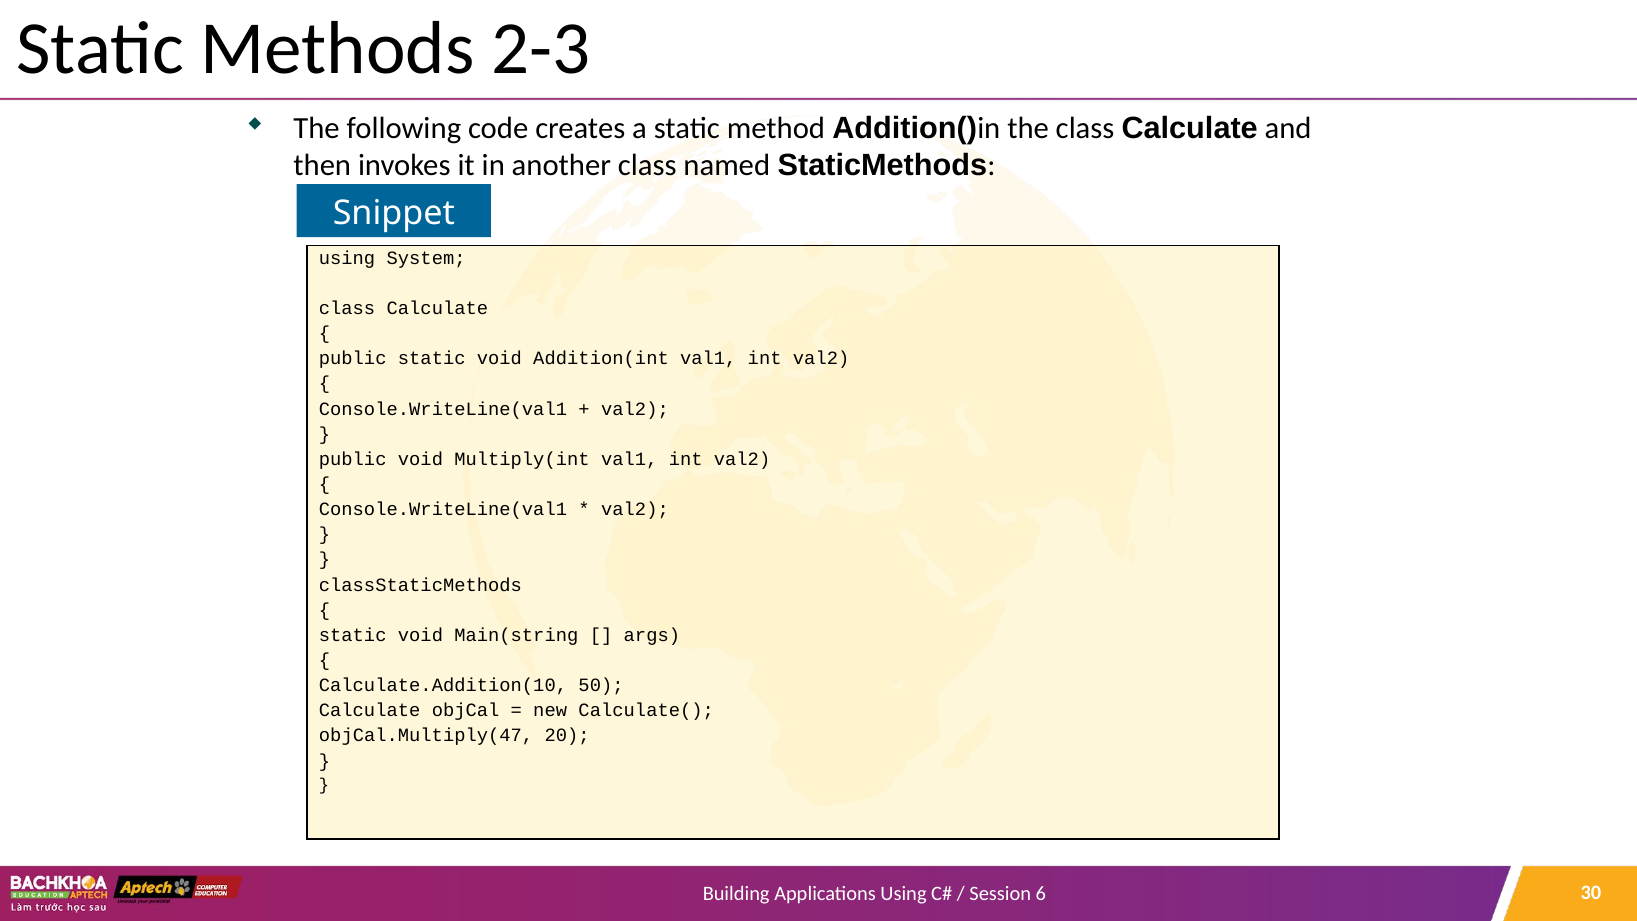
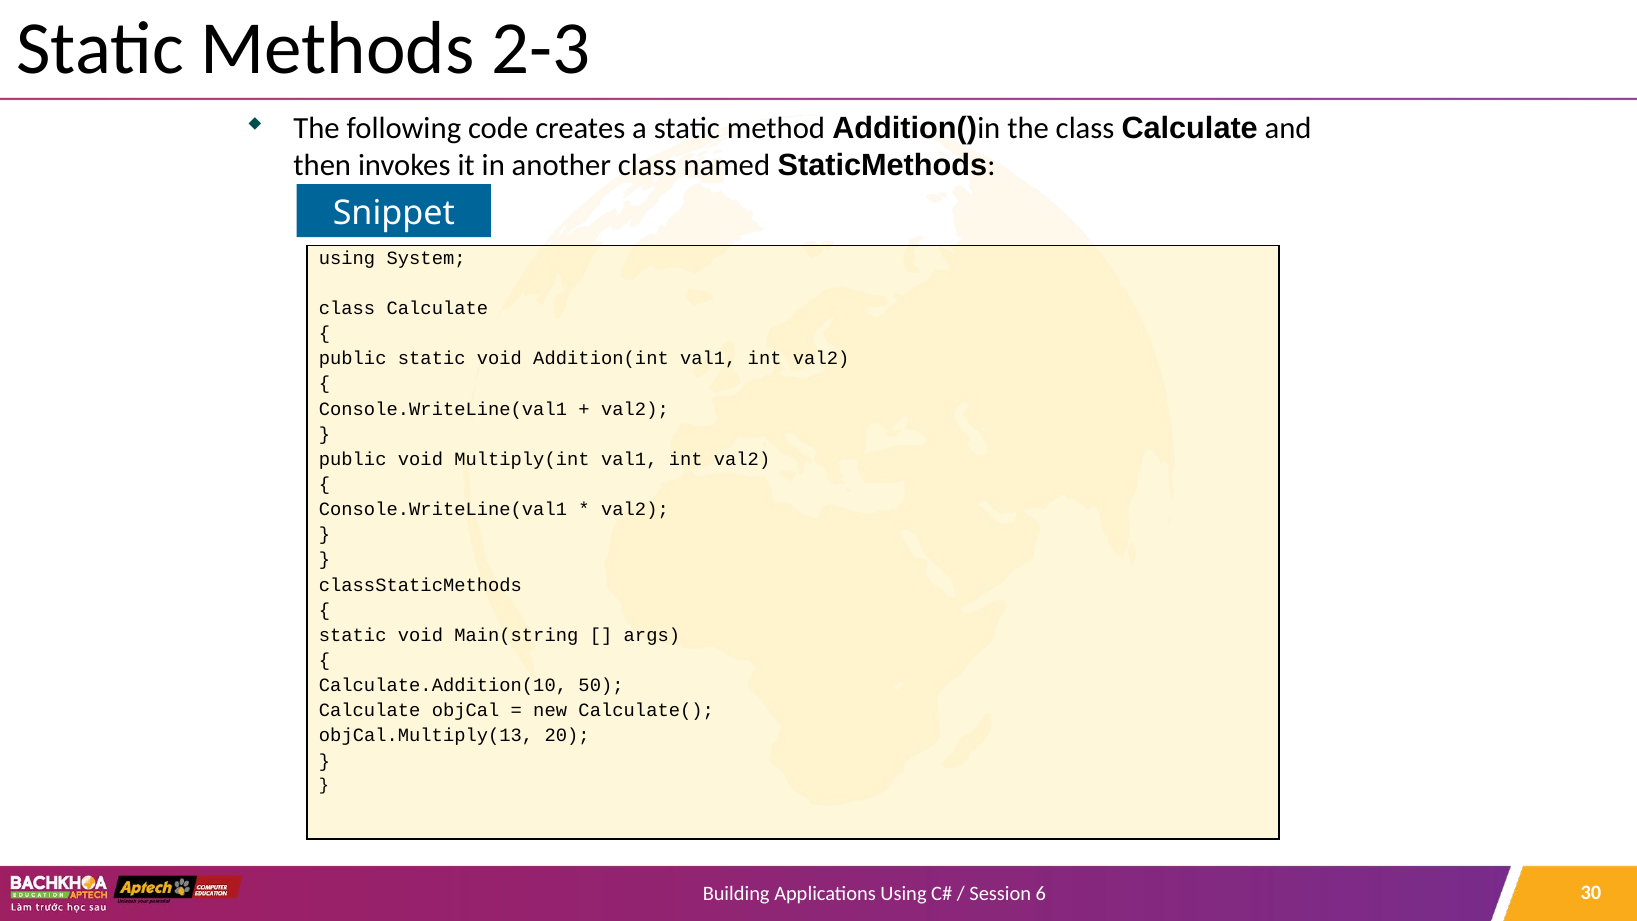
objCal.Multiply(47: objCal.Multiply(47 -> objCal.Multiply(13
